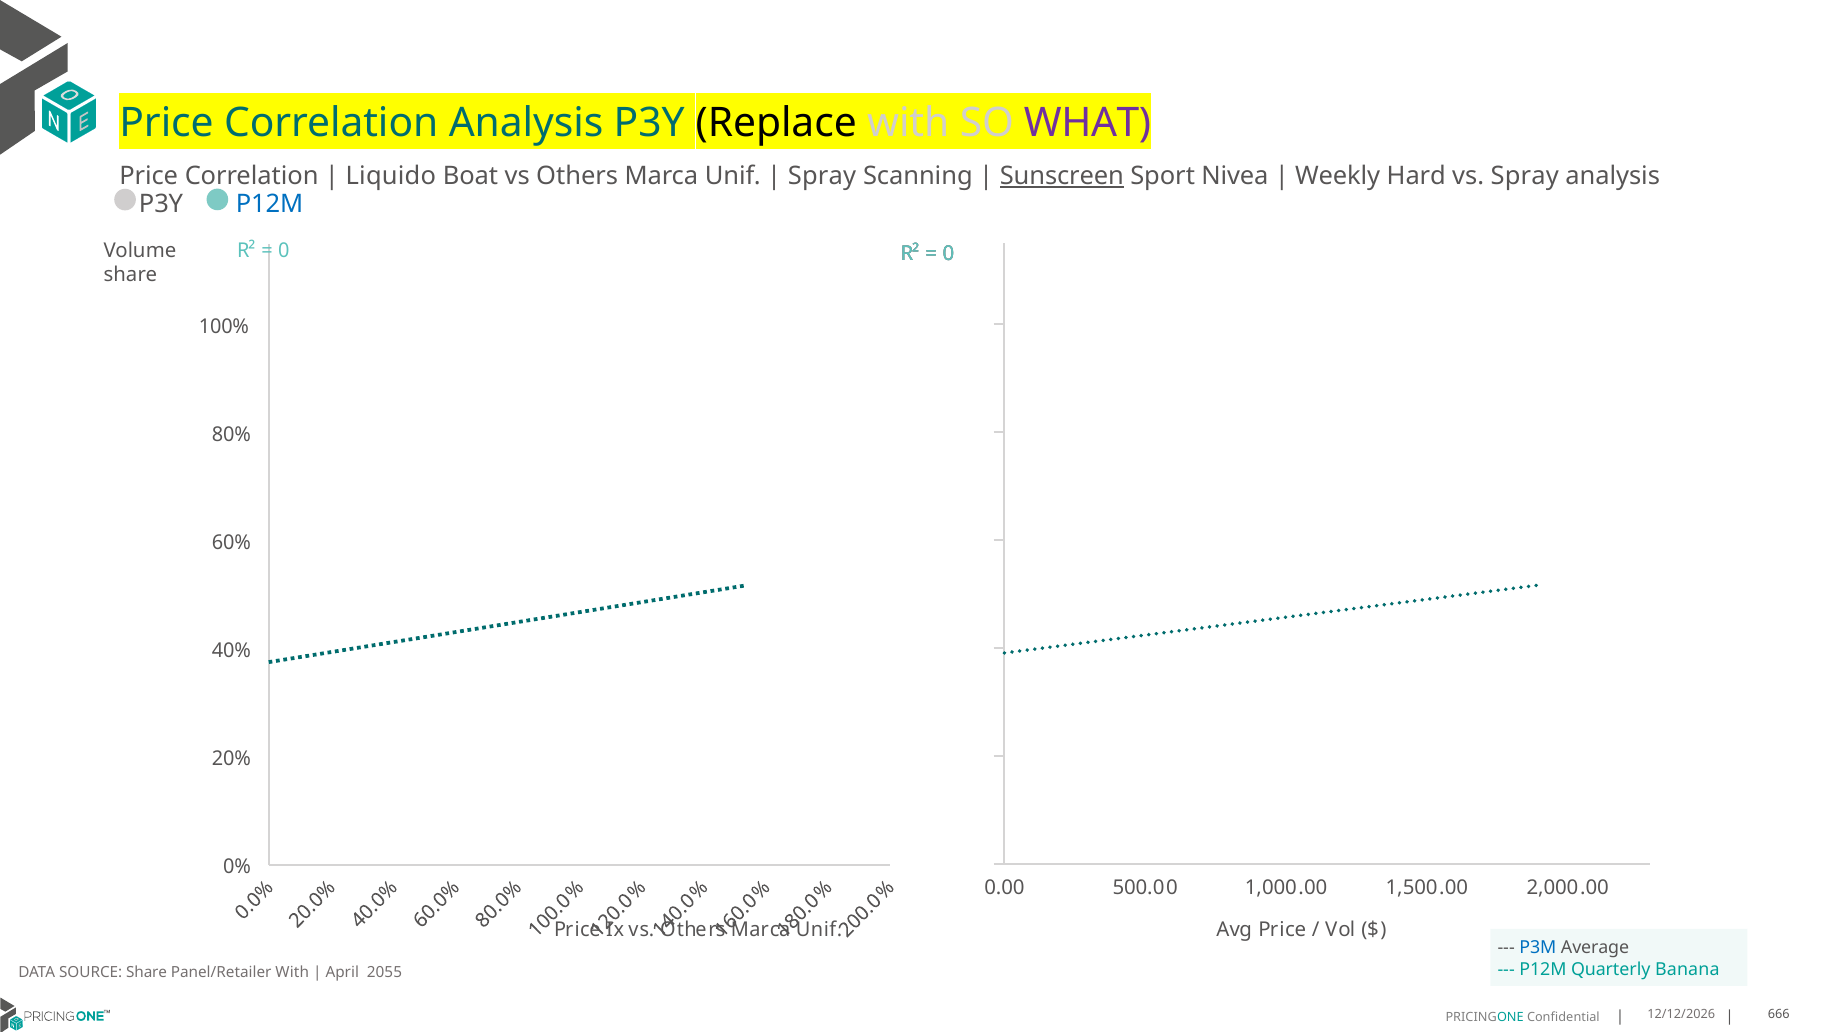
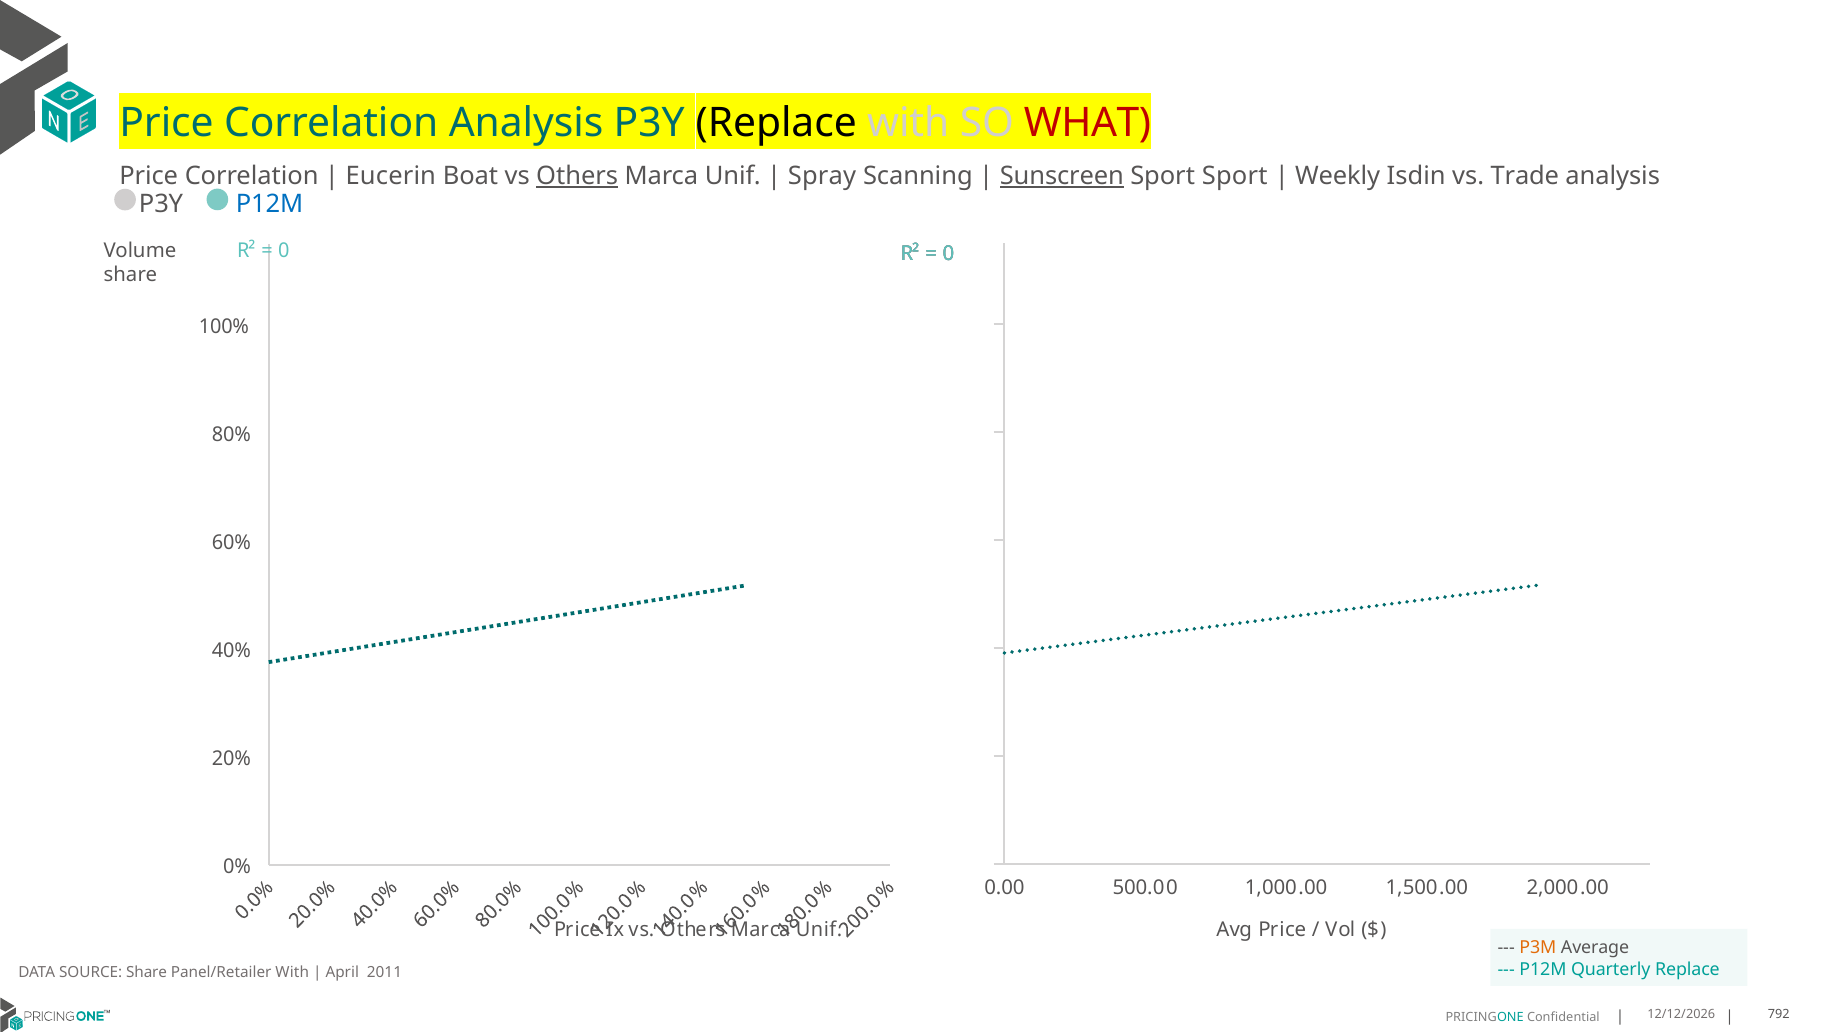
WHAT colour: purple -> red
Liquido: Liquido -> Eucerin
Others at (577, 176) underline: none -> present
Sport Nivea: Nivea -> Sport
Hard: Hard -> Isdin
vs Spray: Spray -> Trade
P3M colour: blue -> orange
Quarterly Banana: Banana -> Replace
2055: 2055 -> 2011
666: 666 -> 792
